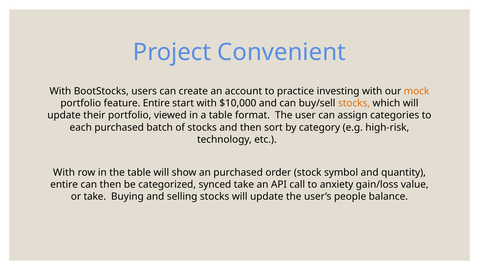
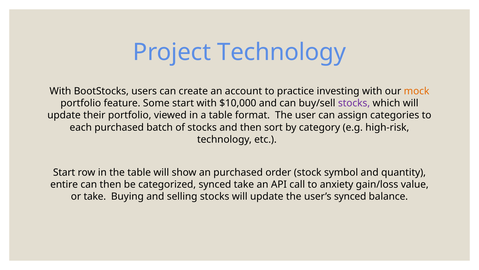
Project Convenient: Convenient -> Technology
feature Entire: Entire -> Some
stocks at (354, 103) colour: orange -> purple
With at (64, 172): With -> Start
user’s people: people -> synced
